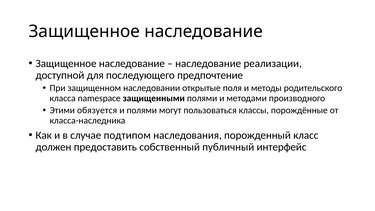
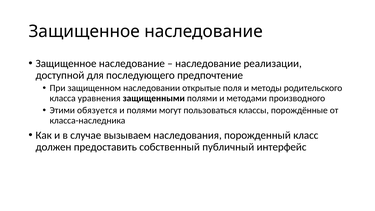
namespace: namespace -> уравнения
подтипом: подтипом -> вызываем
